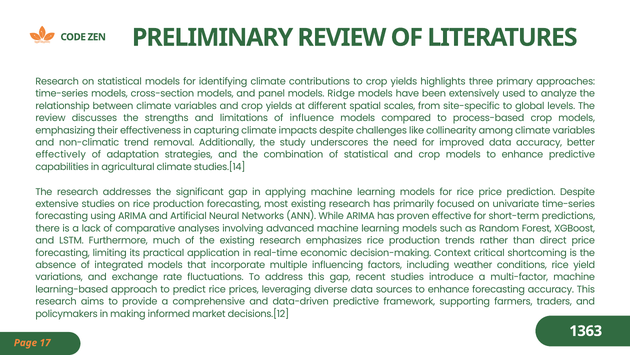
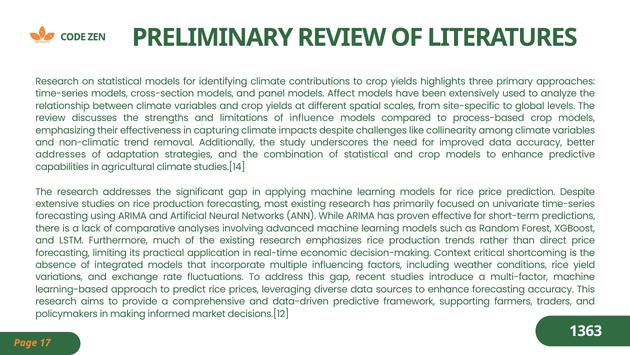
Ridge: Ridge -> Affect
effectively at (61, 154): effectively -> addresses
